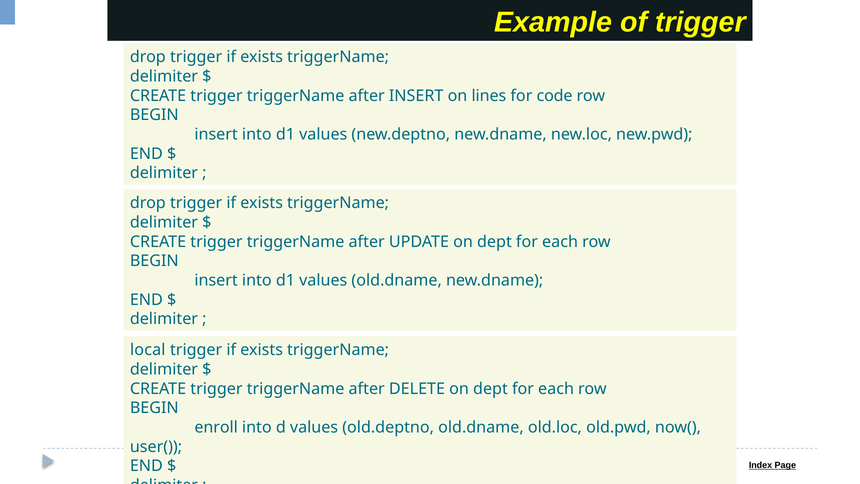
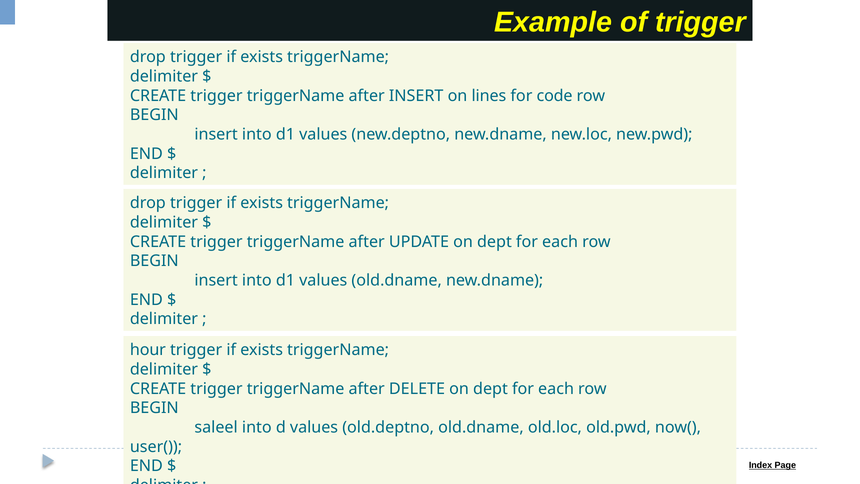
local: local -> hour
enroll: enroll -> saleel
